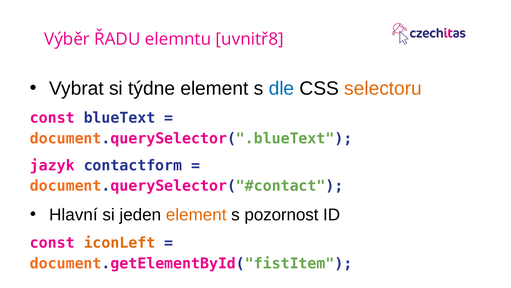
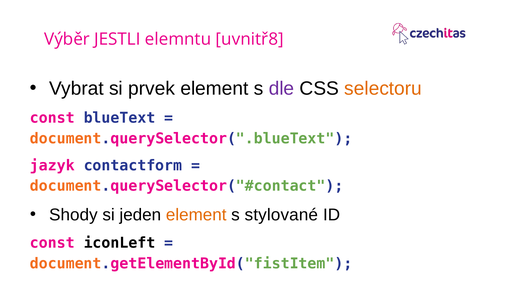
ŘADU: ŘADU -> JESTLI
týdne: týdne -> prvek
dle colour: blue -> purple
Hlavní: Hlavní -> Shody
pozornost: pozornost -> stylované
iconLeft colour: orange -> black
